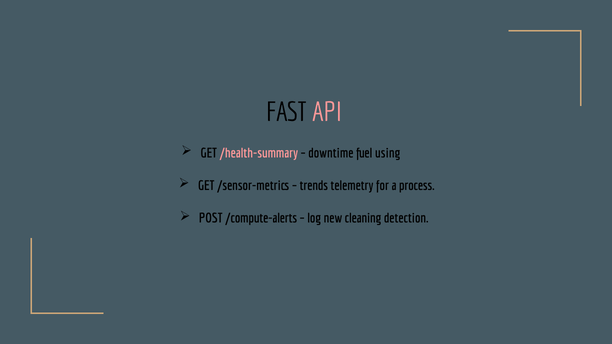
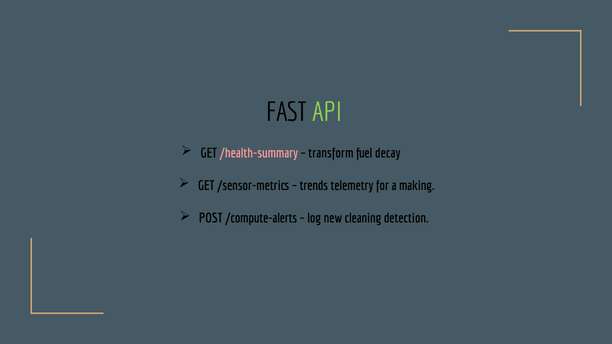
API colour: pink -> light green
downtime: downtime -> transform
using: using -> decay
process: process -> making
